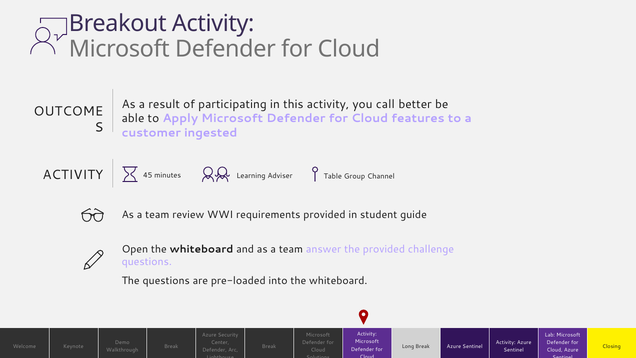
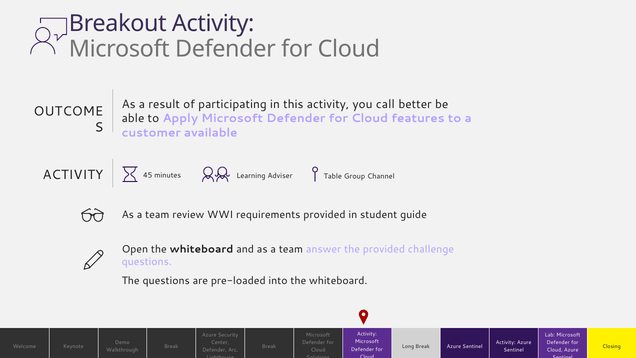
ingested: ingested -> available
